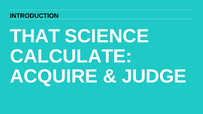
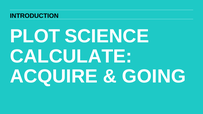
THAT: THAT -> PLOT
JUDGE: JUDGE -> GOING
